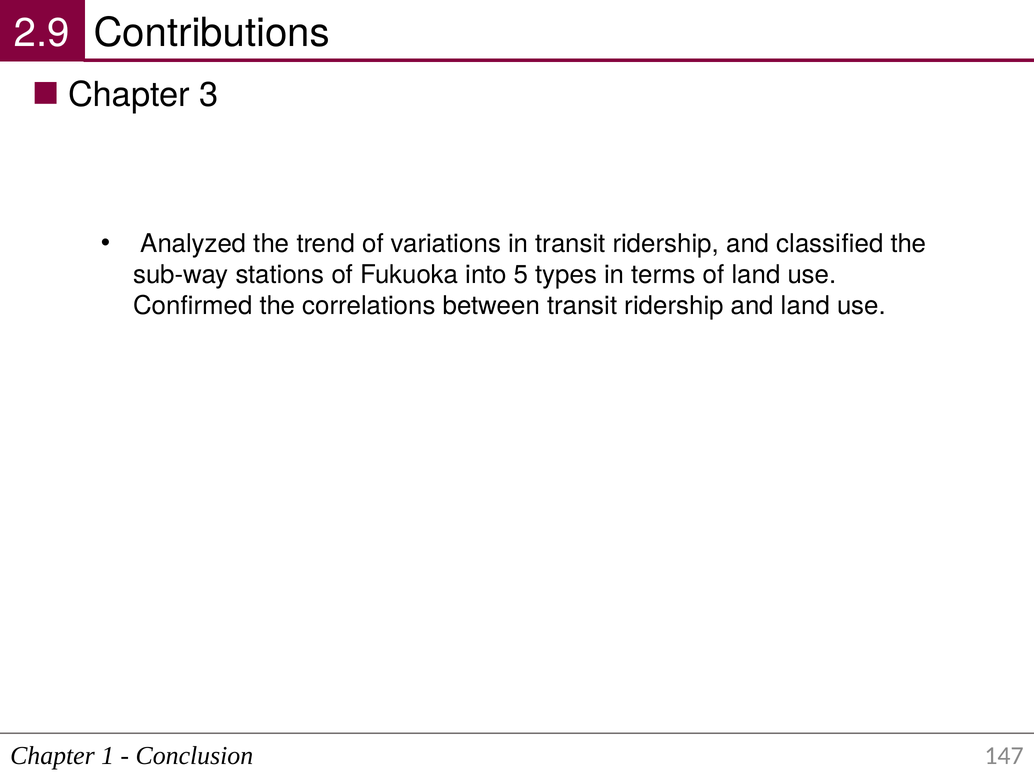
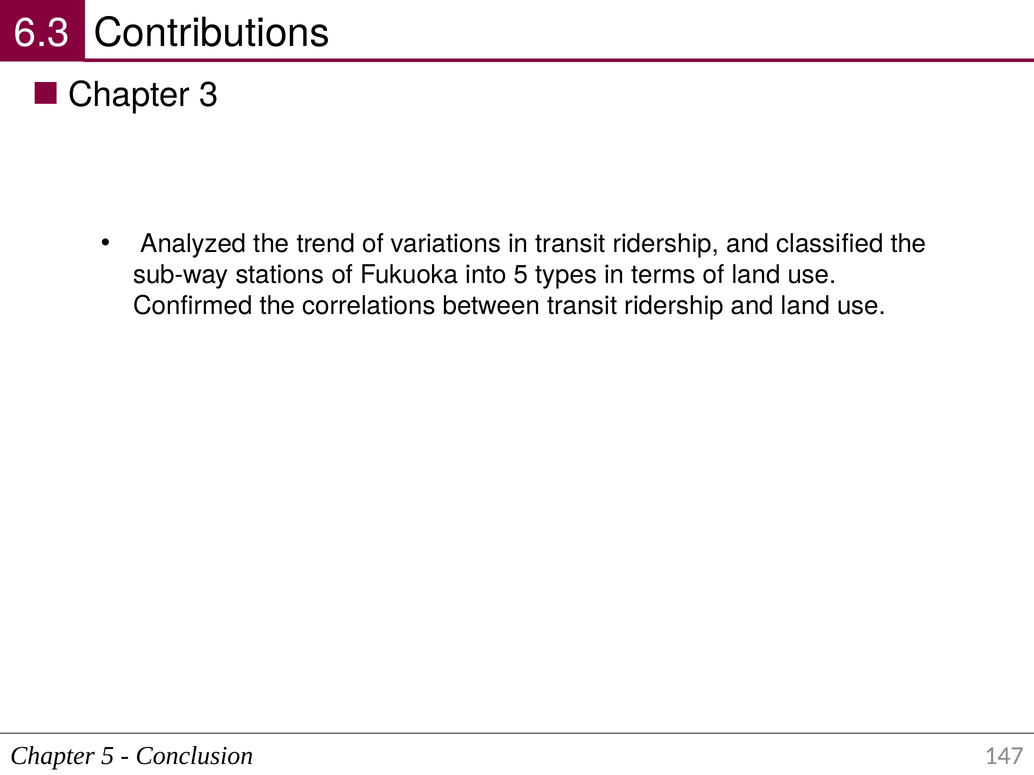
2.9: 2.9 -> 6.3
Chapter 1: 1 -> 5
